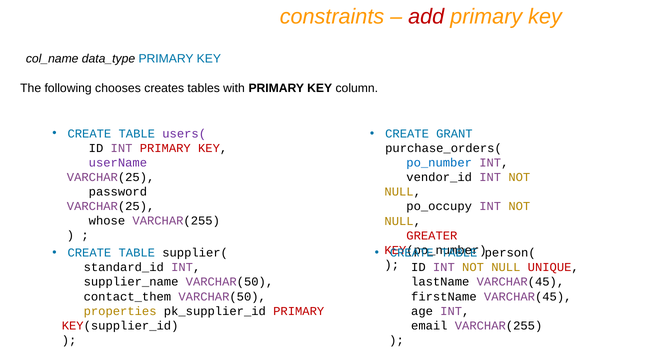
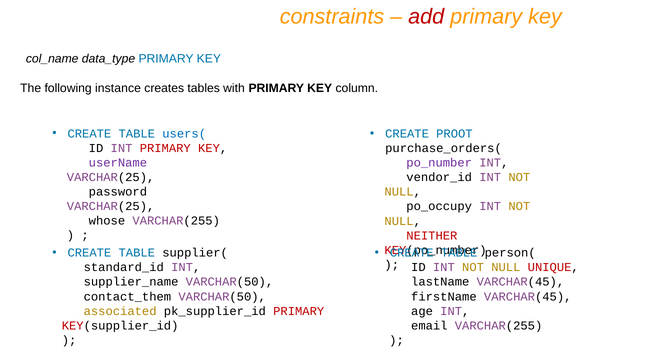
chooses: chooses -> instance
users( colour: purple -> blue
GRANT: GRANT -> PROOT
po_number colour: blue -> purple
GREATER: GREATER -> NEITHER
properties: properties -> associated
